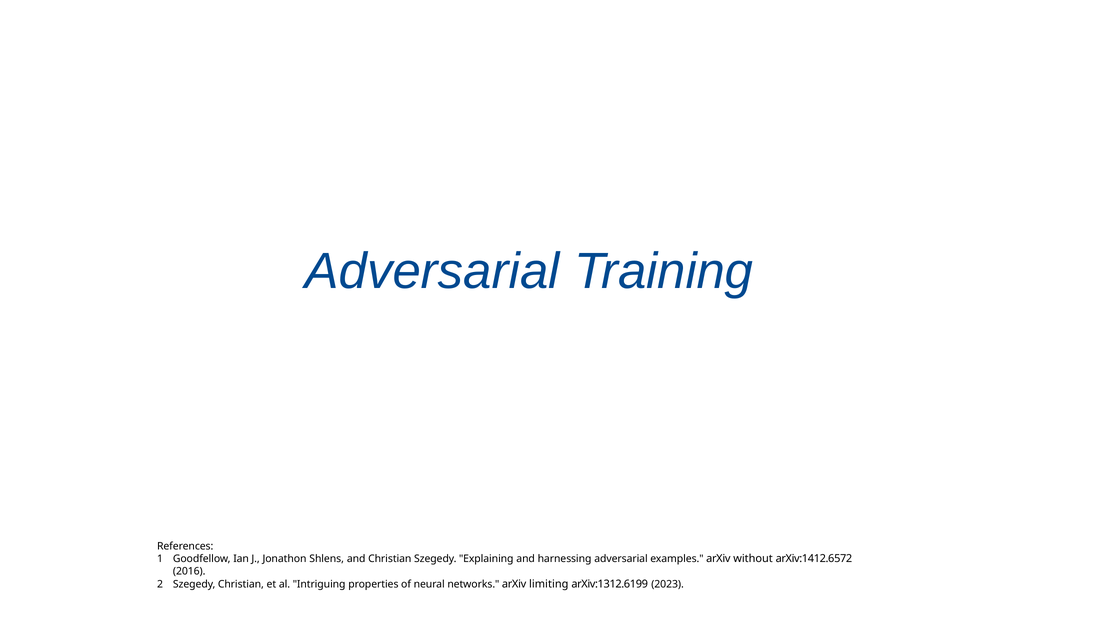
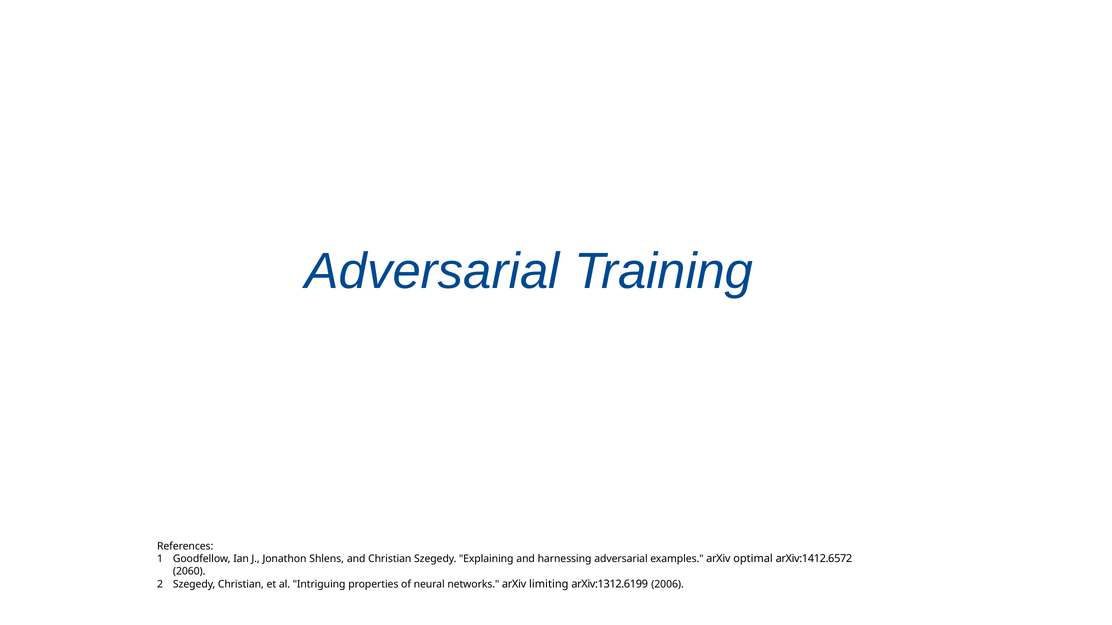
without: without -> optimal
2016: 2016 -> 2060
2023: 2023 -> 2006
